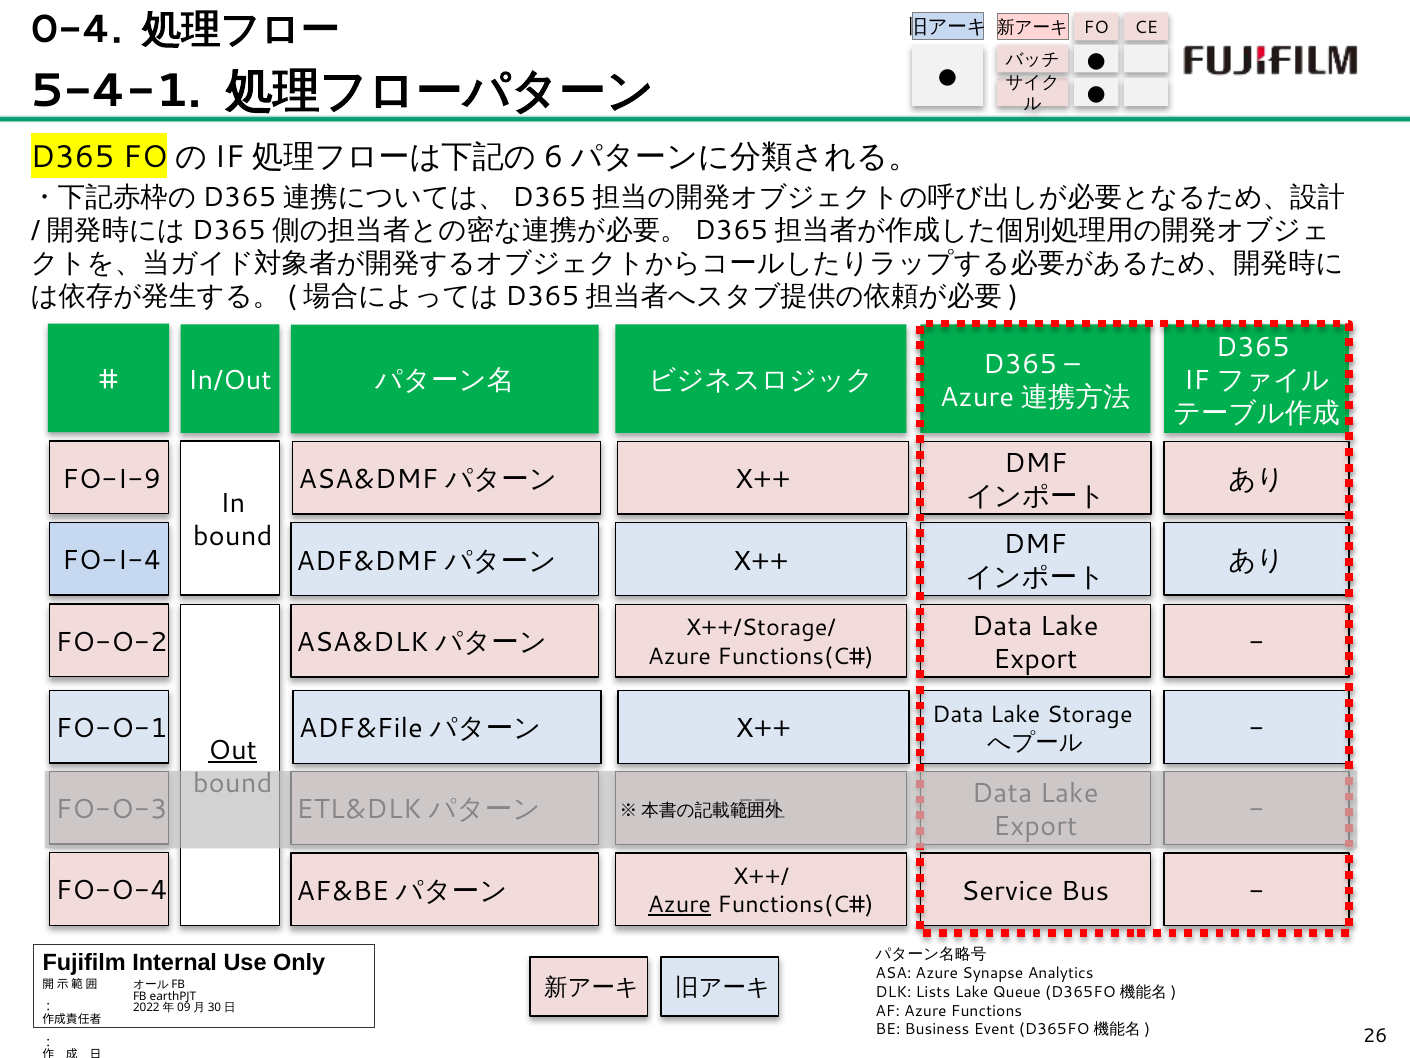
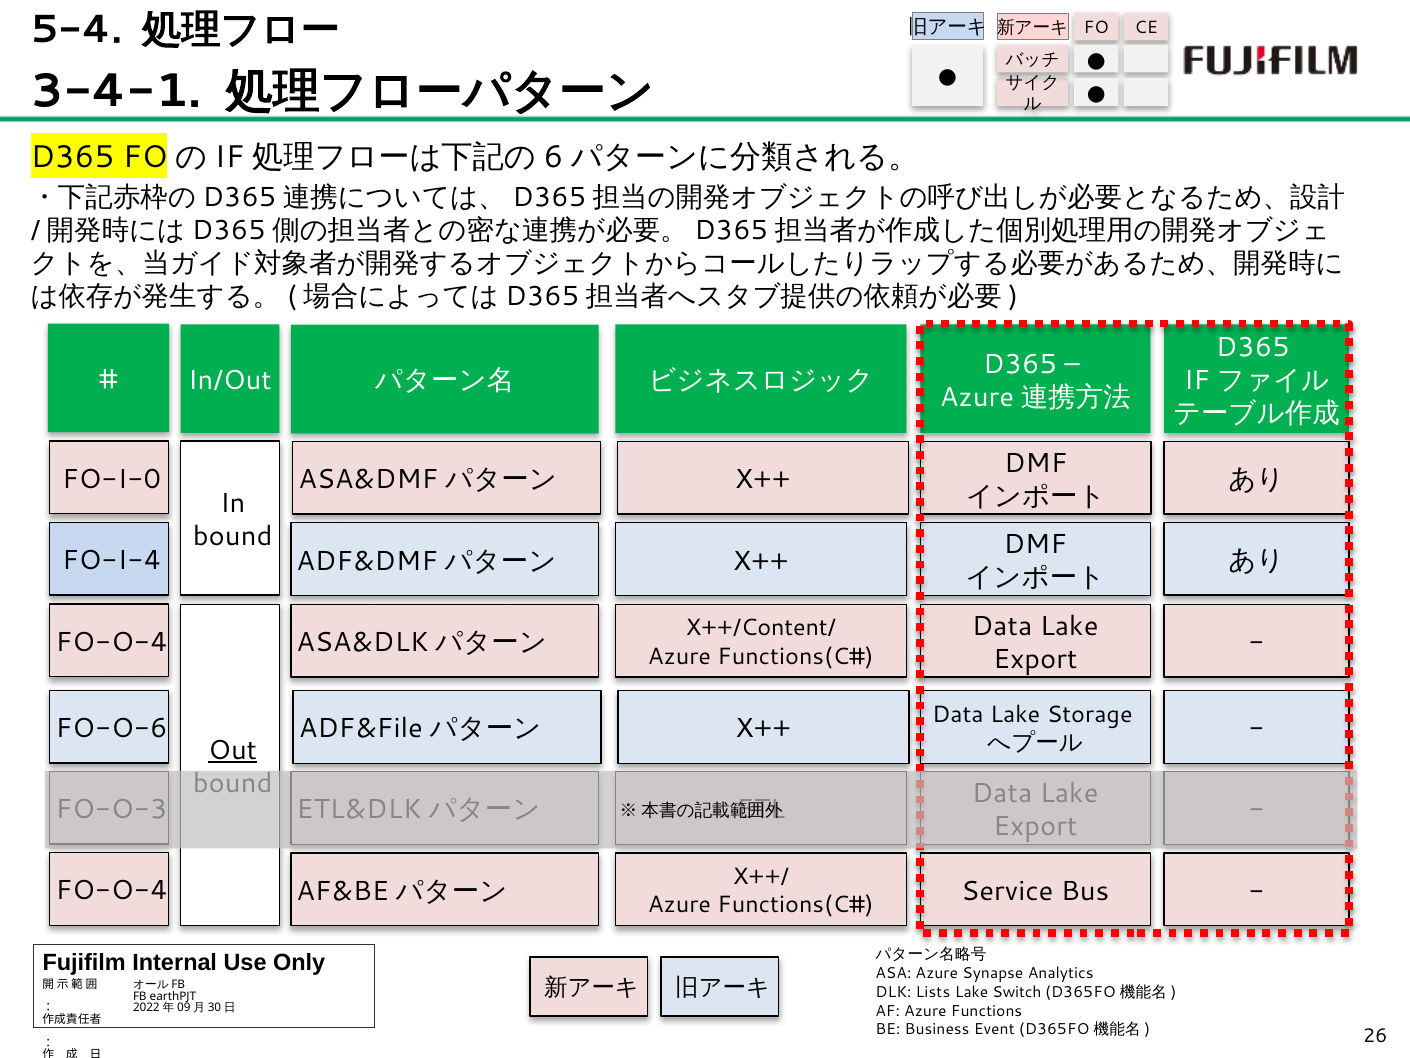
0-4: 0-4 -> 5-4
5-4-1: 5-4-1 -> 3-4-1
FO-I-9: FO-I-9 -> FO-I-0
X++/Storage/: X++/Storage/ -> X++/Content/
FO-O-2 at (112, 642): FO-O-2 -> FO-O-4
FO-O-1: FO-O-1 -> FO-O-6
Azure at (679, 905) underline: present -> none
Queue: Queue -> Switch
